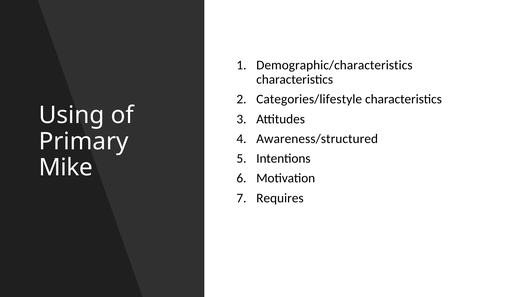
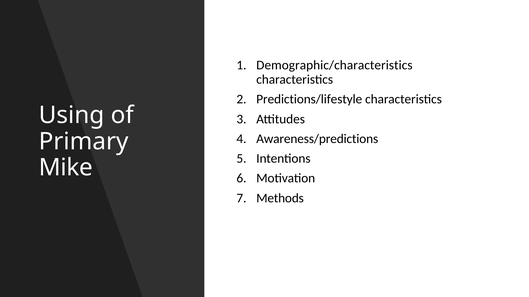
Categories/lifestyle: Categories/lifestyle -> Predictions/lifestyle
Awareness/structured: Awareness/structured -> Awareness/predictions
Requires: Requires -> Methods
